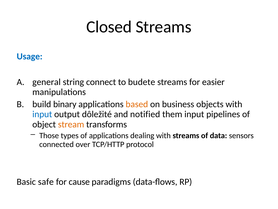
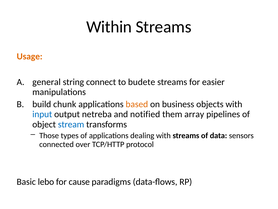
Closed: Closed -> Within
Usage colour: blue -> orange
binary: binary -> chunk
dôležité: dôležité -> netreba
them input: input -> array
stream colour: orange -> blue
safe: safe -> lebo
